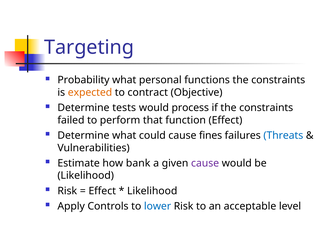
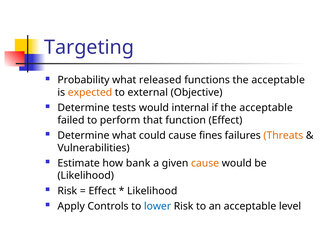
personal: personal -> released
functions the constraints: constraints -> acceptable
contract: contract -> external
process: process -> internal
if the constraints: constraints -> acceptable
Threats colour: blue -> orange
cause at (205, 164) colour: purple -> orange
